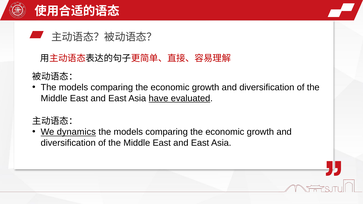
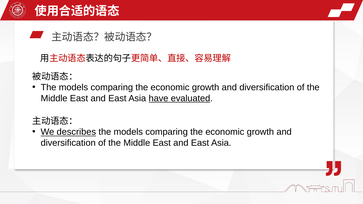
dynamics: dynamics -> describes
